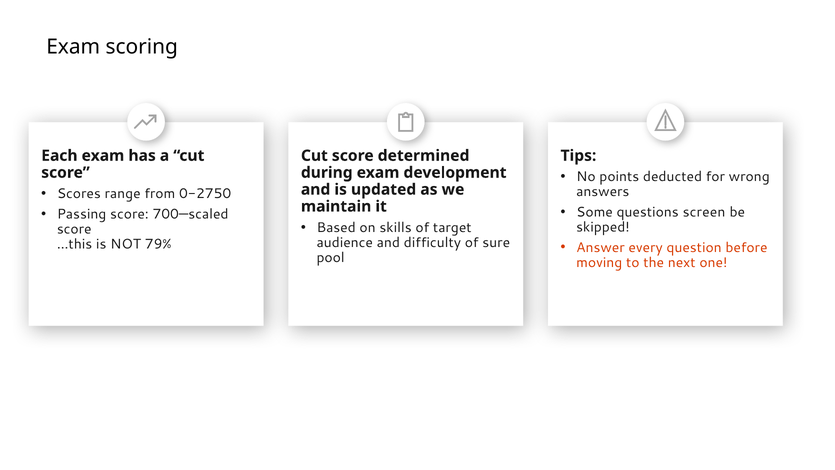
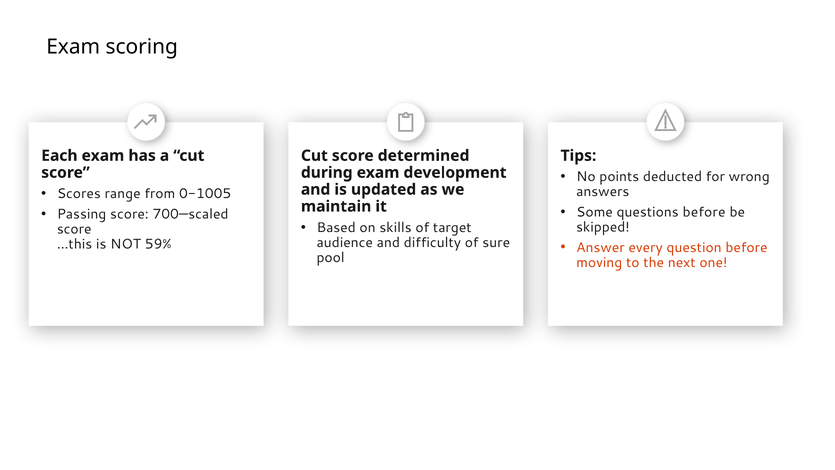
0-2750: 0-2750 -> 0-1005
questions screen: screen -> before
79%: 79% -> 59%
